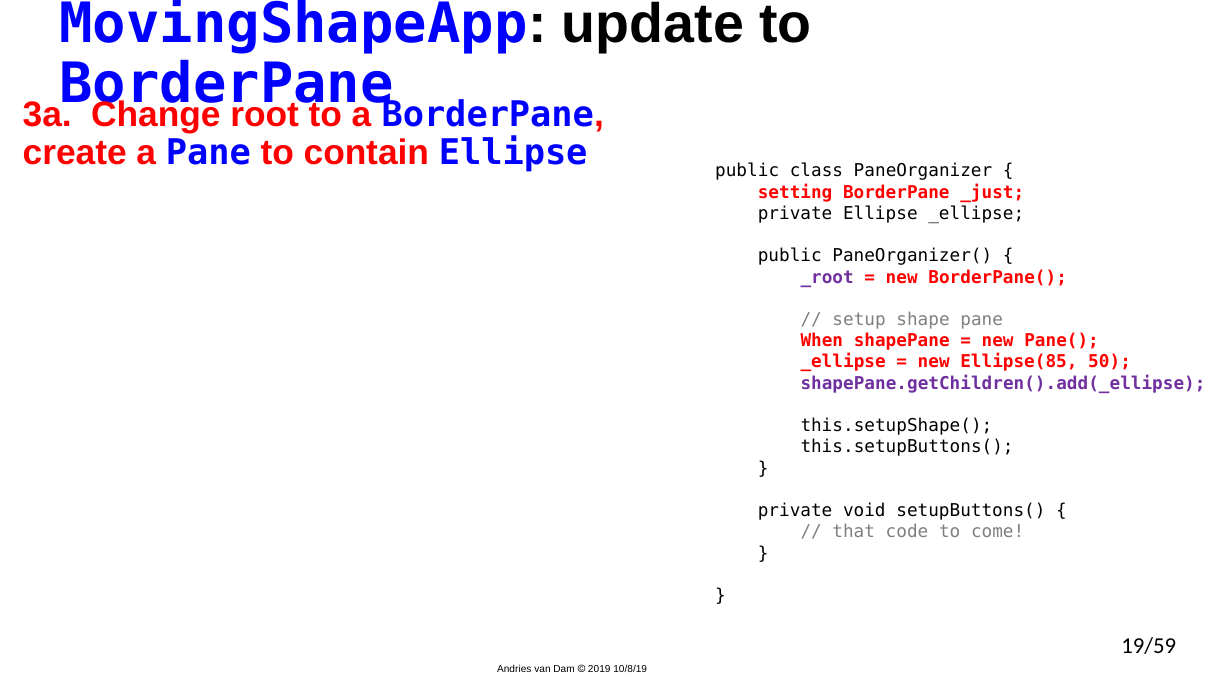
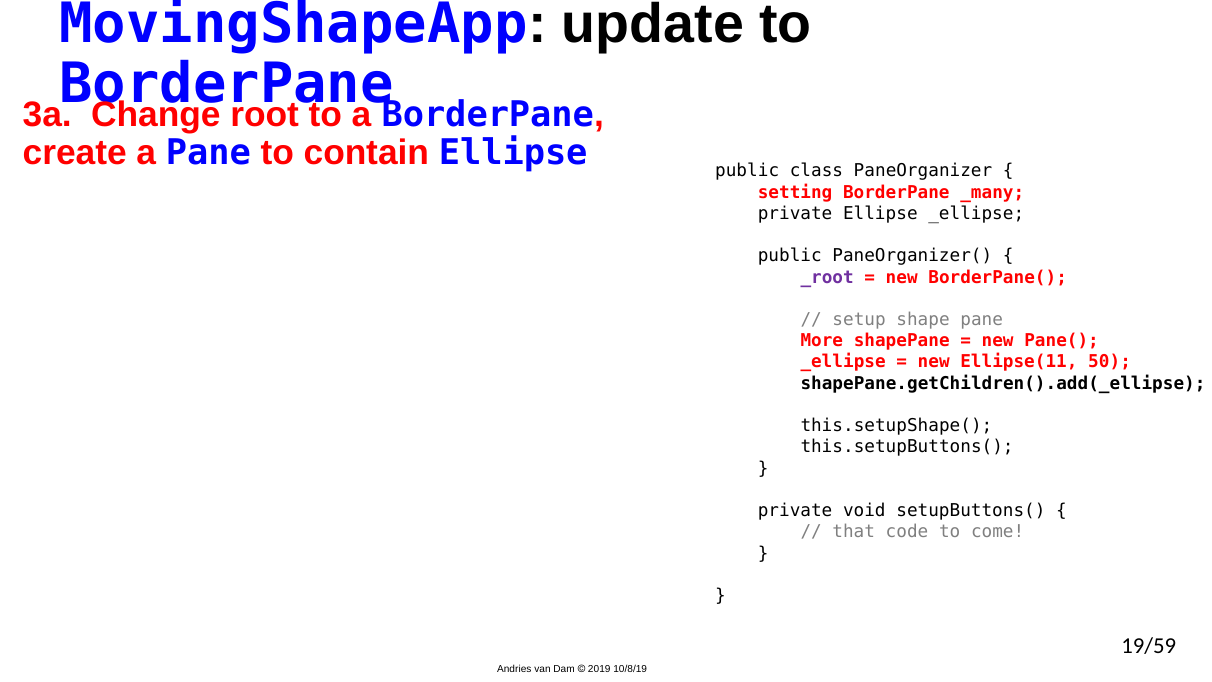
_just: _just -> _many
When: When -> More
Ellipse(85: Ellipse(85 -> Ellipse(11
shapePane.getChildren().add(_ellipse colour: purple -> black
